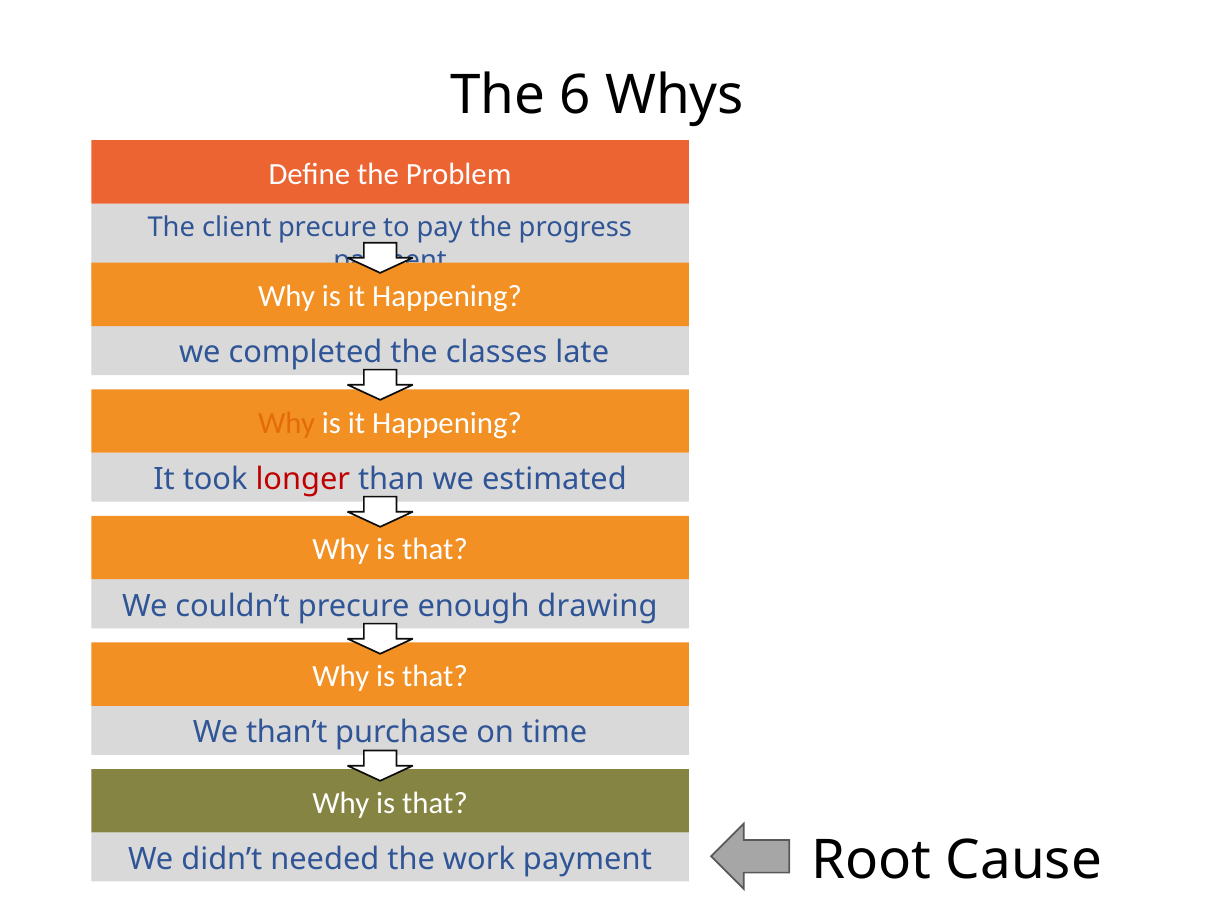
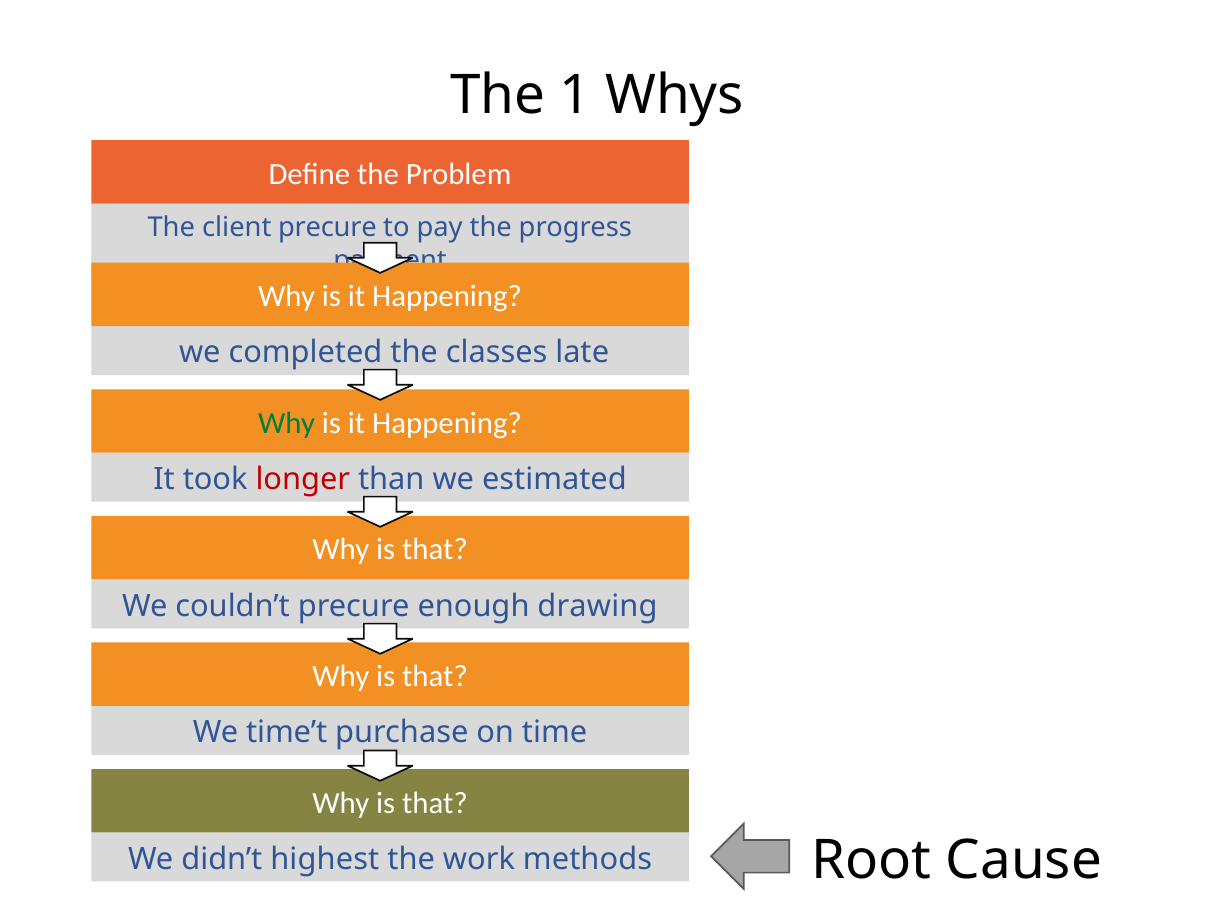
6: 6 -> 1
Why at (287, 423) colour: orange -> green
than’t: than’t -> time’t
needed: needed -> highest
work payment: payment -> methods
